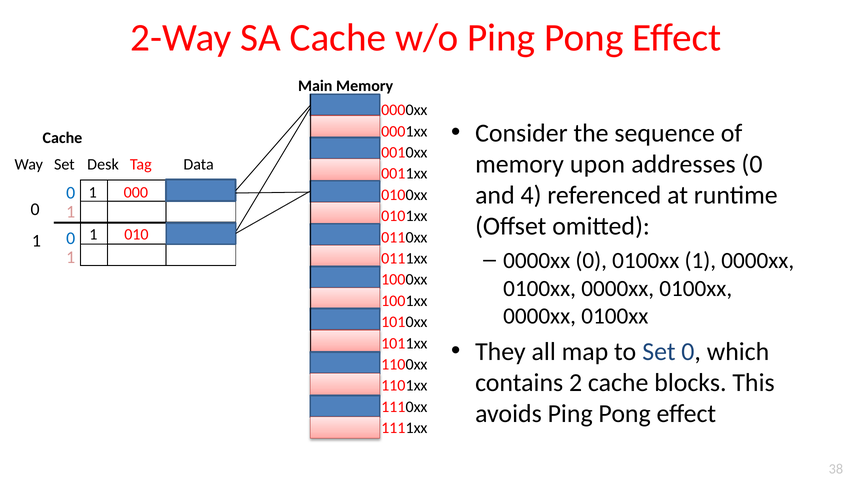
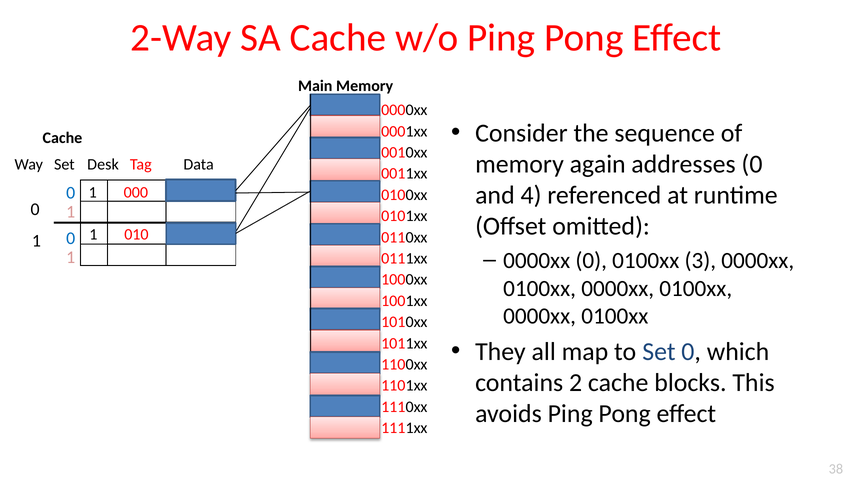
upon: upon -> again
0100xx 1: 1 -> 3
